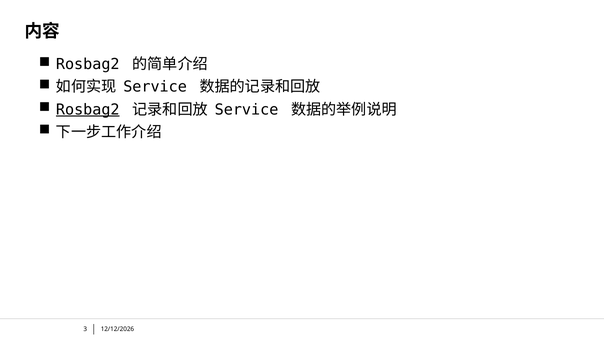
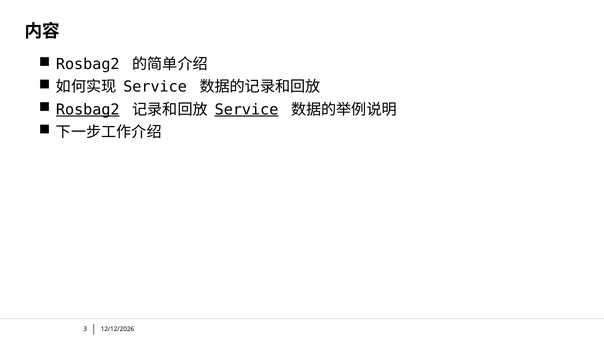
Service at (247, 109) underline: none -> present
